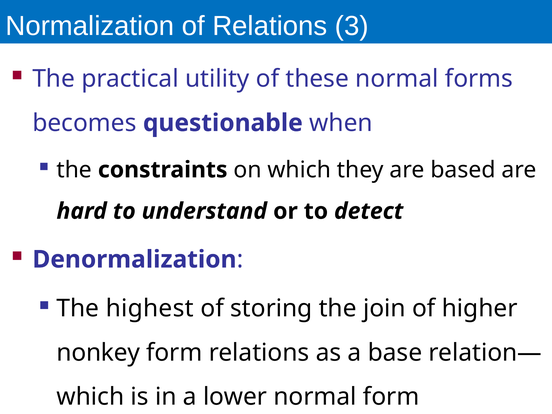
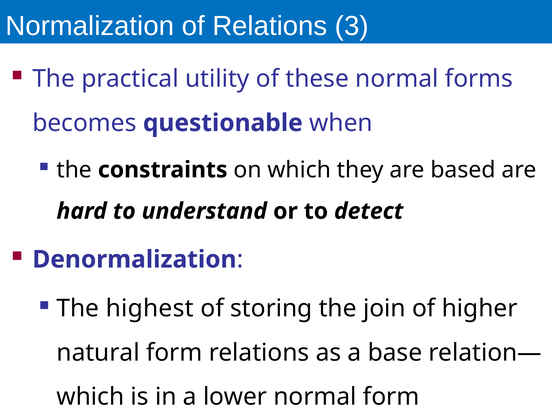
nonkey: nonkey -> natural
